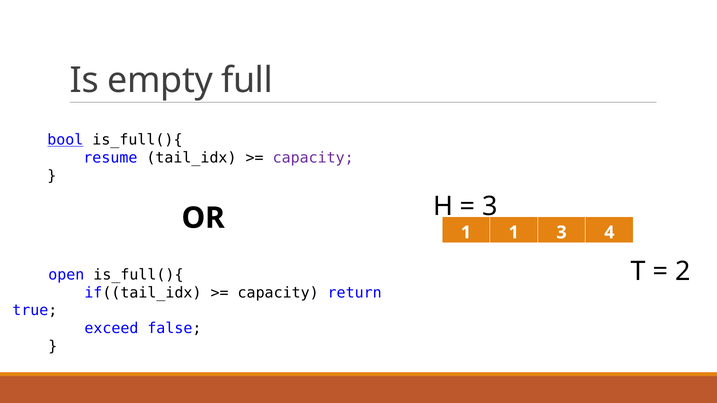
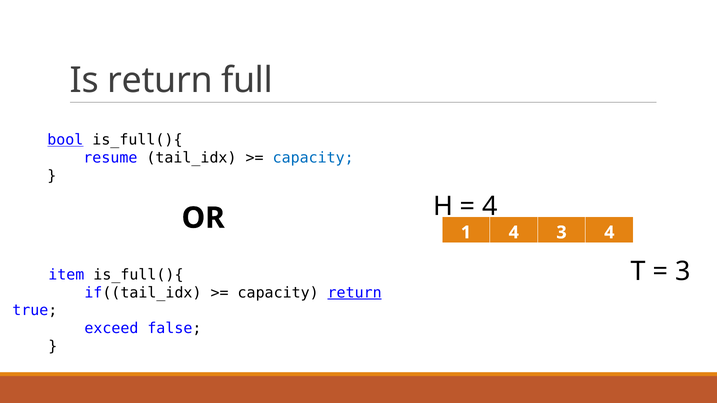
Is empty: empty -> return
capacity at (313, 158) colour: purple -> blue
3 at (490, 207): 3 -> 4
1 1: 1 -> 4
2 at (683, 271): 2 -> 3
open: open -> item
return at (355, 293) underline: none -> present
